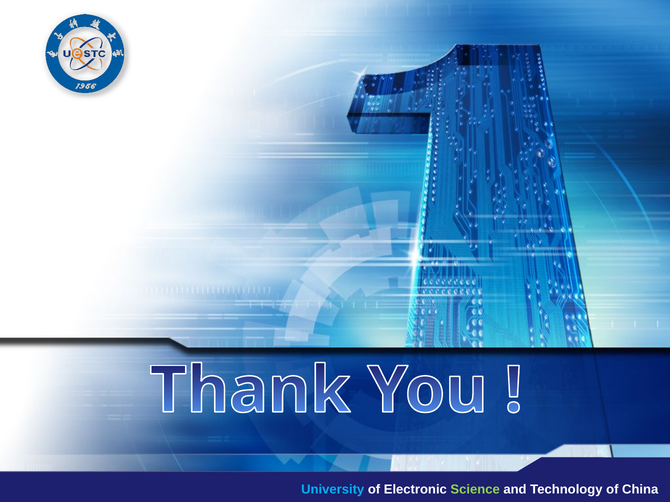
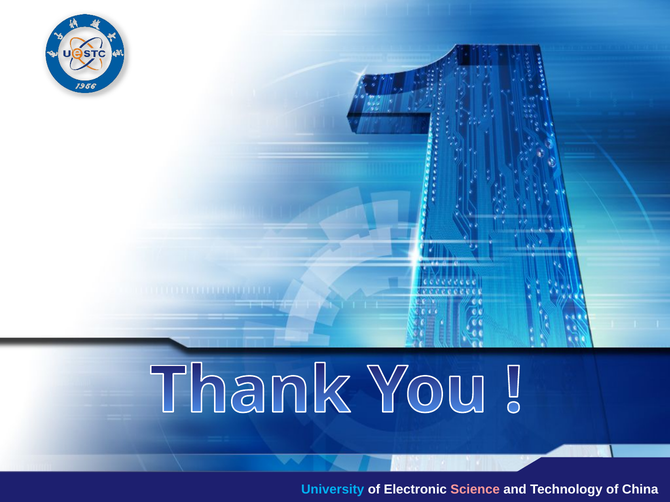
Science colour: light green -> pink
